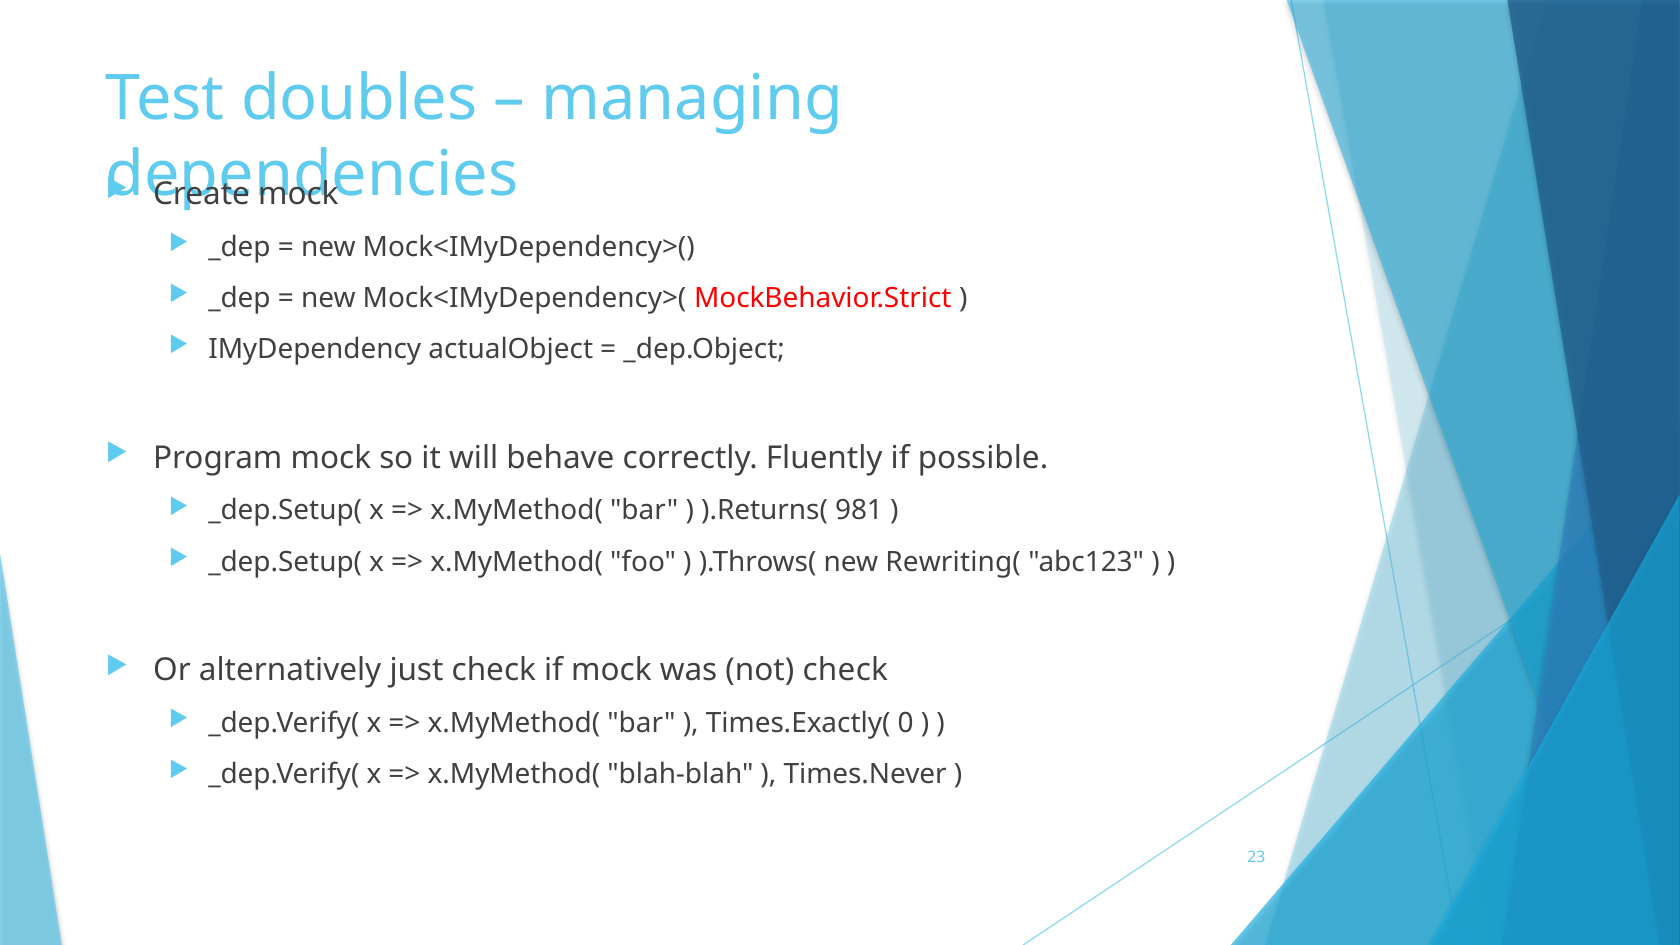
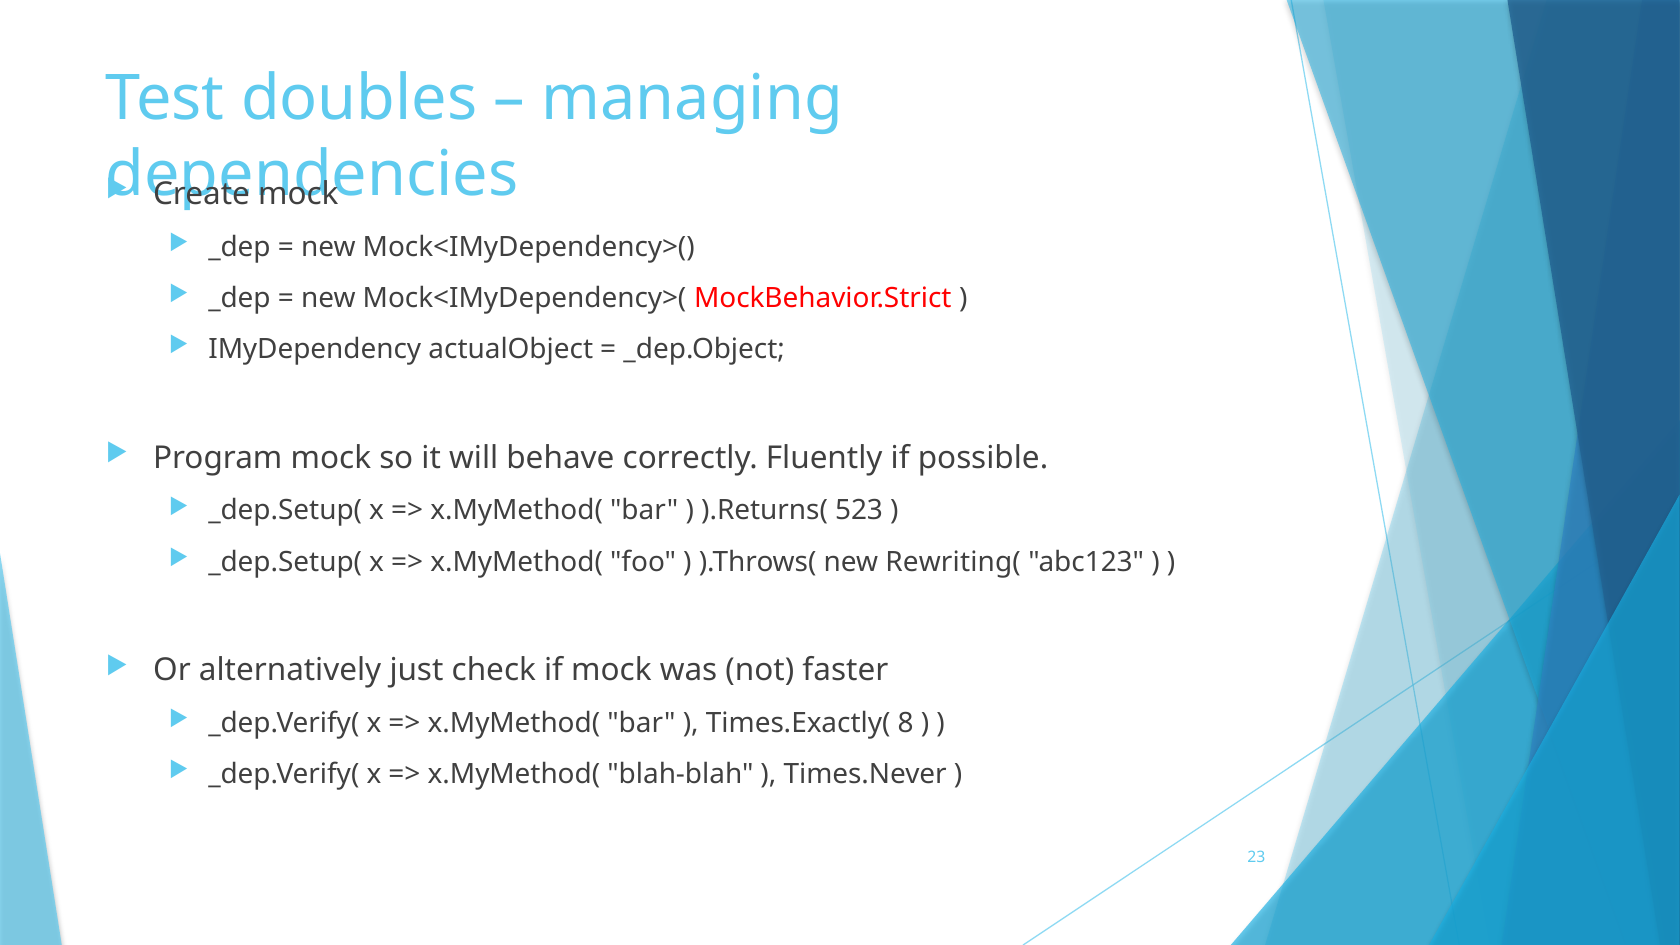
981: 981 -> 523
not check: check -> faster
0: 0 -> 8
